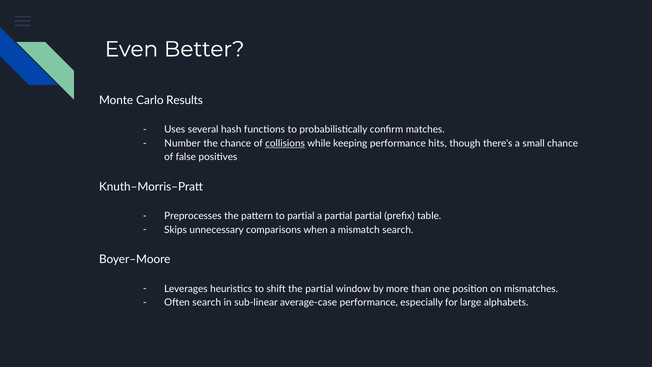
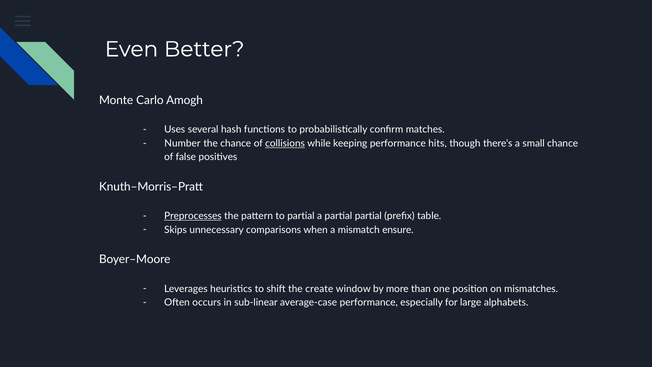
Results: Results -> Amogh
Preprocesses underline: none -> present
mismatch search: search -> ensure
the partial: partial -> create
Often search: search -> occurs
